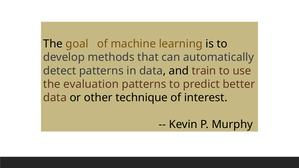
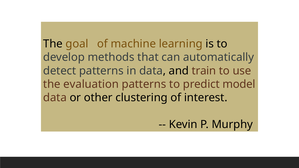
better: better -> model
technique: technique -> clustering
